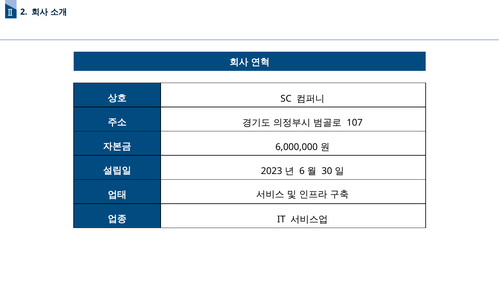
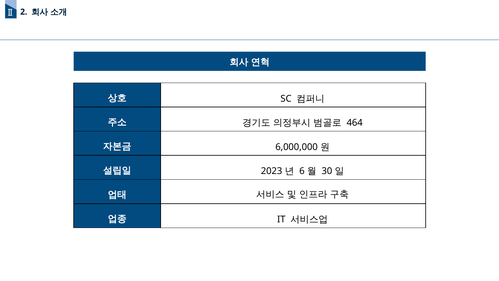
107: 107 -> 464
